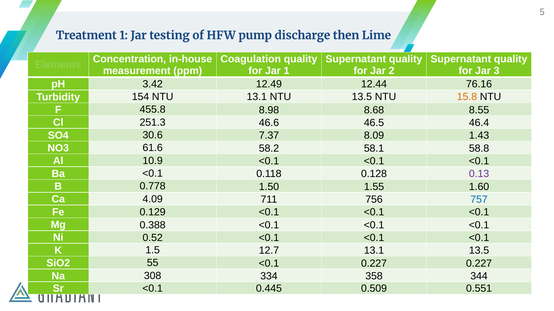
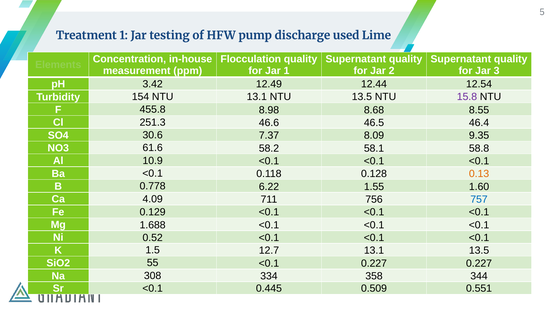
then: then -> used
Coagulation: Coagulation -> Flocculation
76.16: 76.16 -> 12.54
15.8 colour: orange -> purple
1.43: 1.43 -> 9.35
0.13 colour: purple -> orange
1.50: 1.50 -> 6.22
0.388: 0.388 -> 1.688
